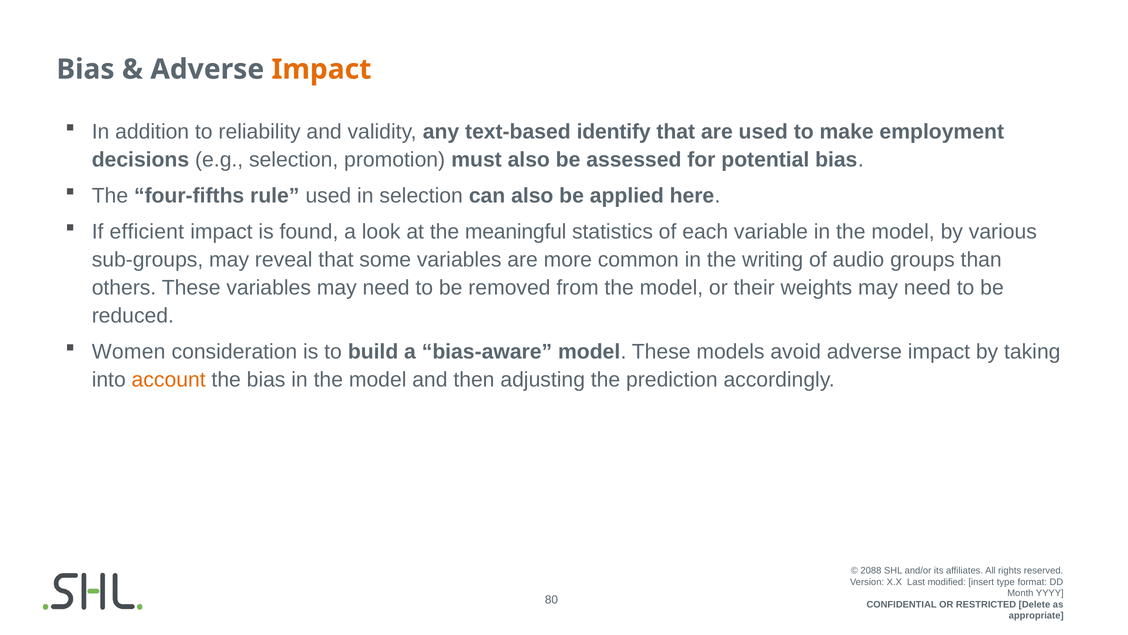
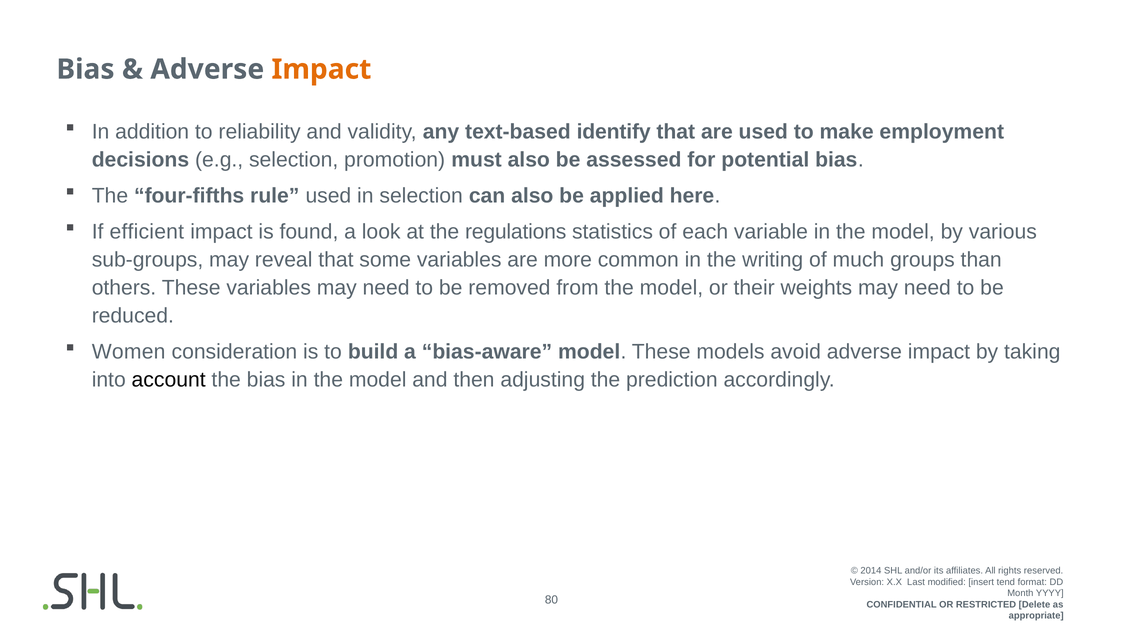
meaningful: meaningful -> regulations
audio: audio -> much
account colour: orange -> black
2088: 2088 -> 2014
type: type -> tend
